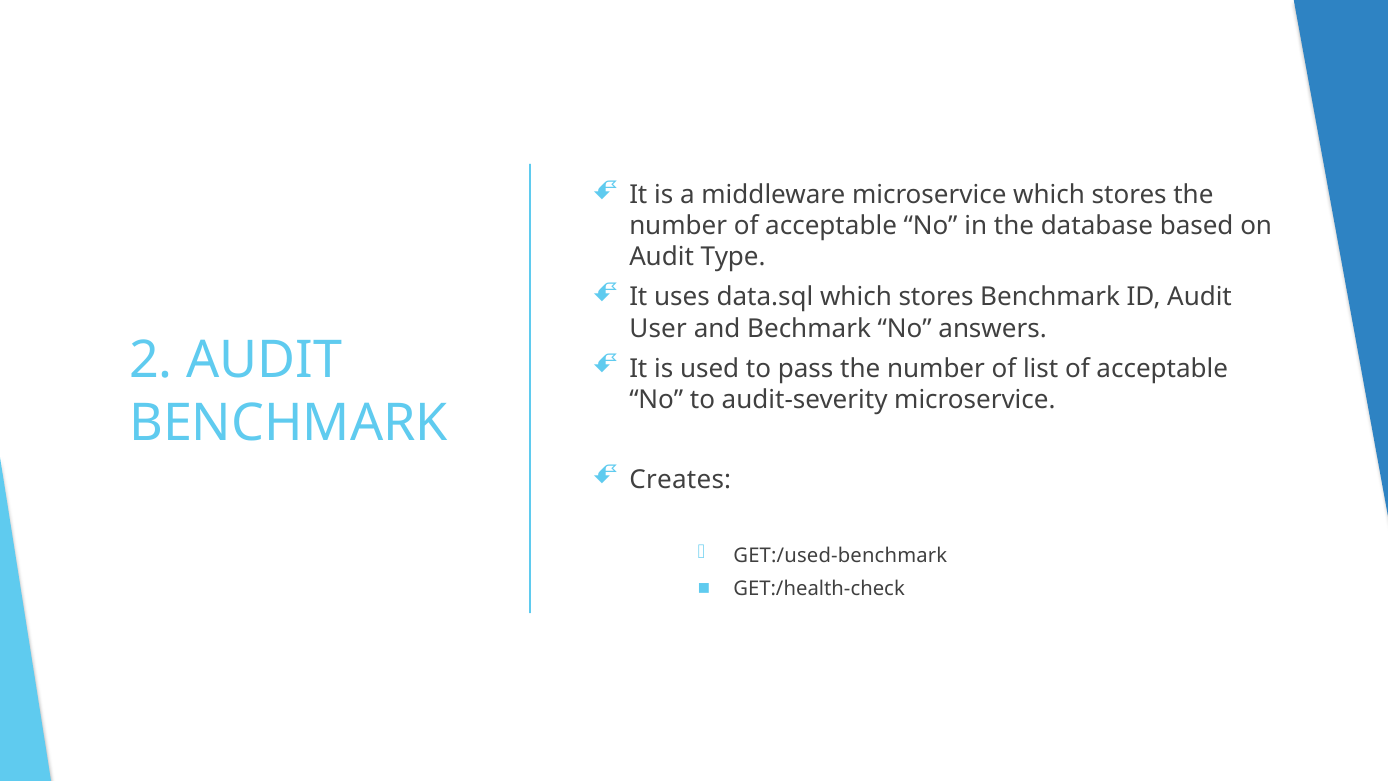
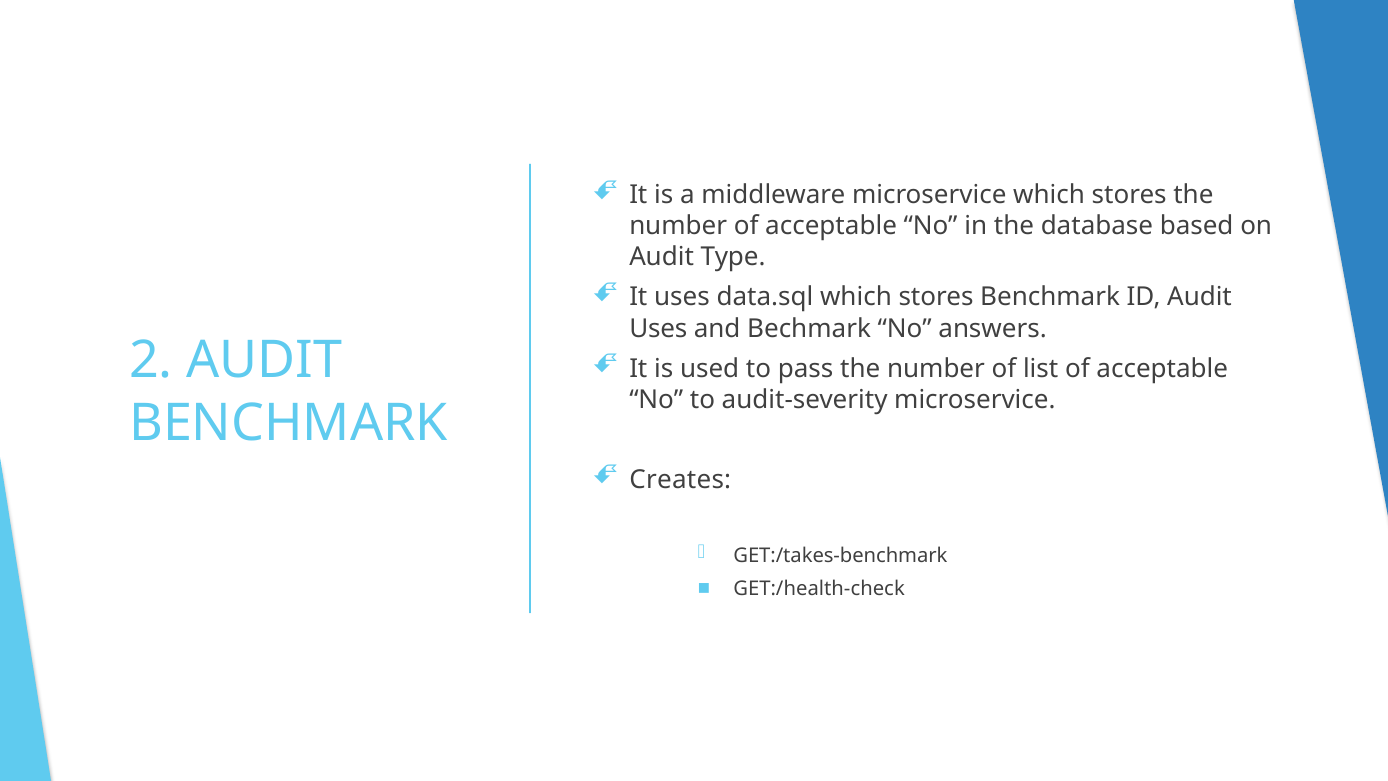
User at (658, 328): User -> Uses
GET:/used-benchmark: GET:/used-benchmark -> GET:/takes-benchmark
